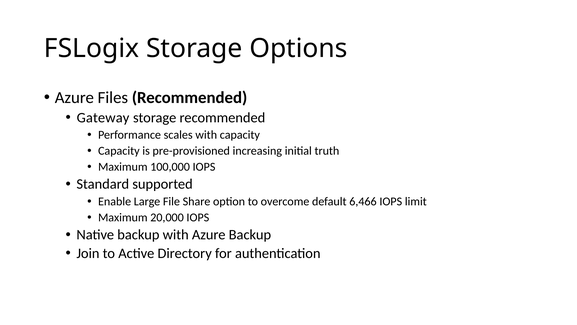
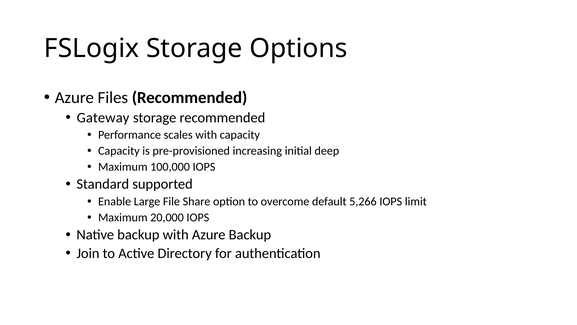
truth: truth -> deep
6,466: 6,466 -> 5,266
